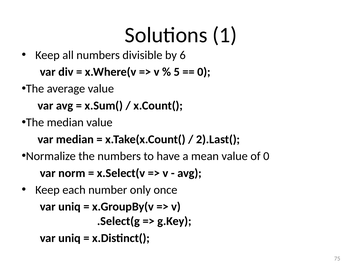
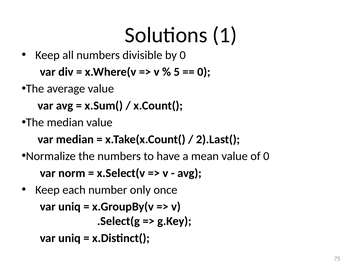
by 6: 6 -> 0
